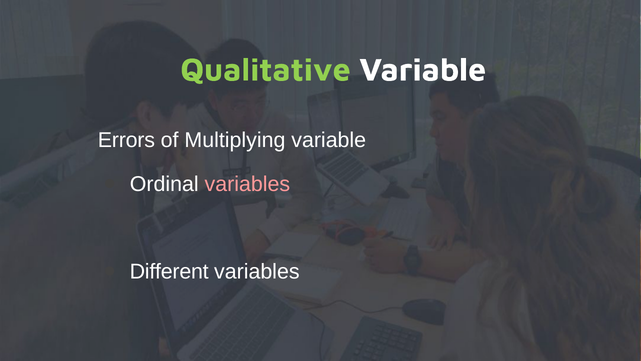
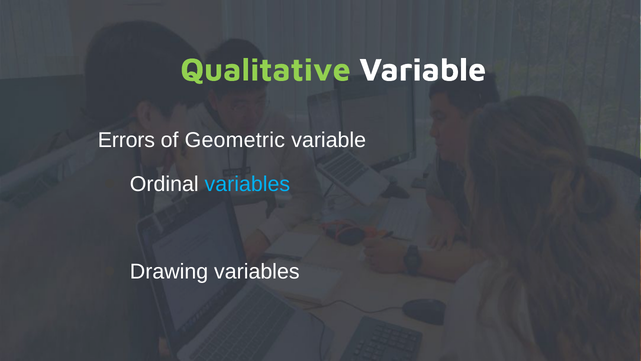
Multiplying: Multiplying -> Geometric
variables at (247, 184) colour: pink -> light blue
Different: Different -> Drawing
